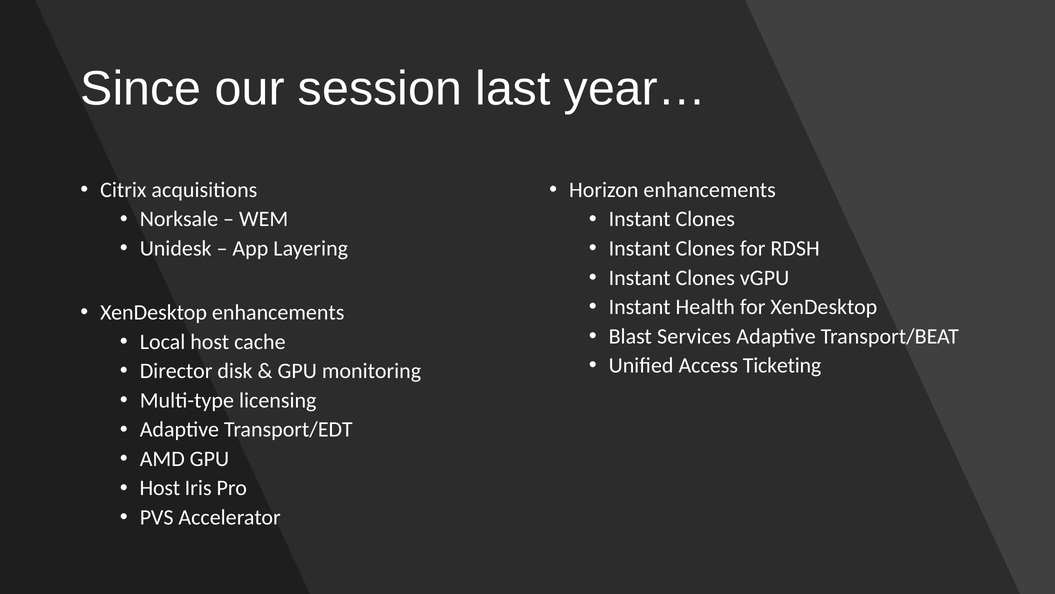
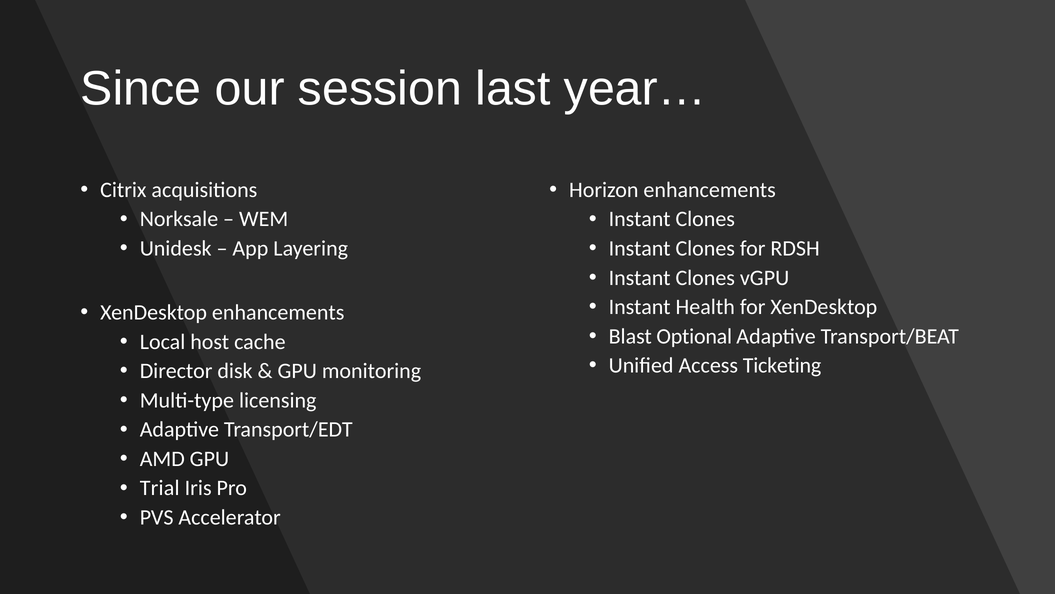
Services: Services -> Optional
Host at (160, 488): Host -> Trial
